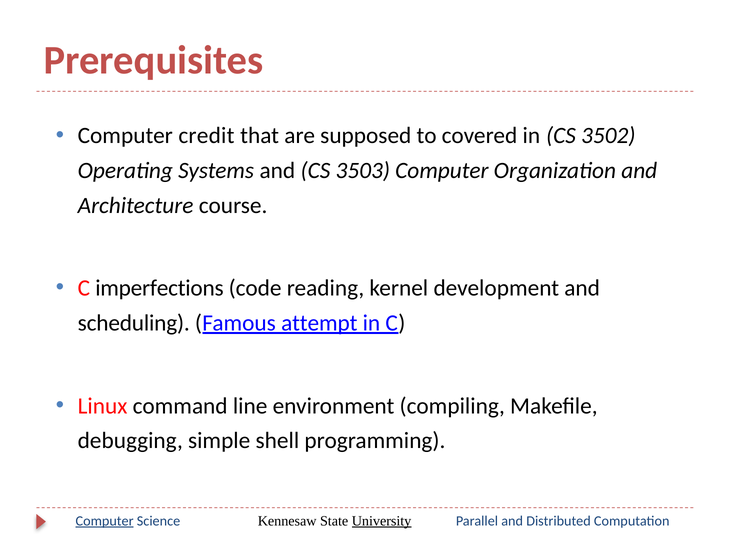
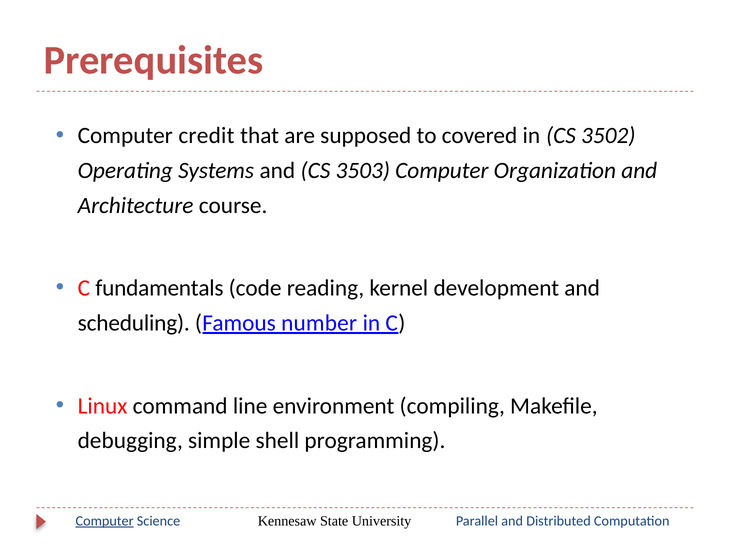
imperfections: imperfections -> fundamentals
attempt: attempt -> number
University underline: present -> none
